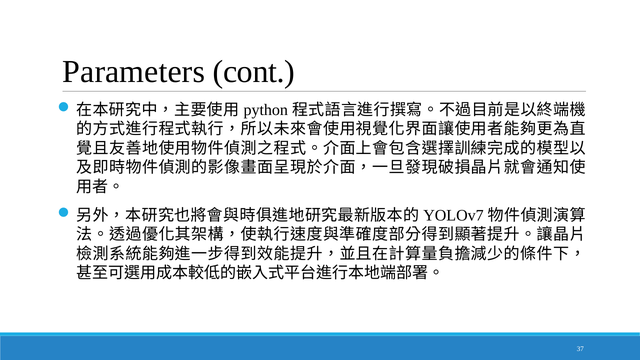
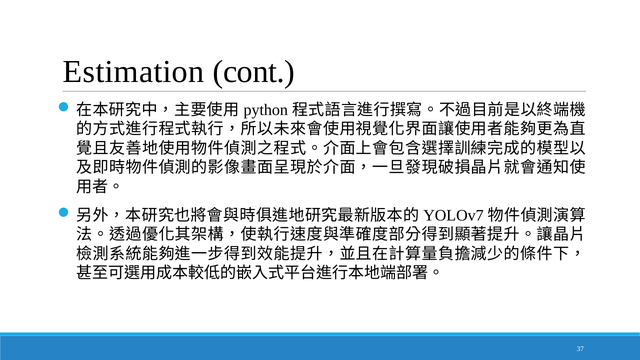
Parameters: Parameters -> Estimation
